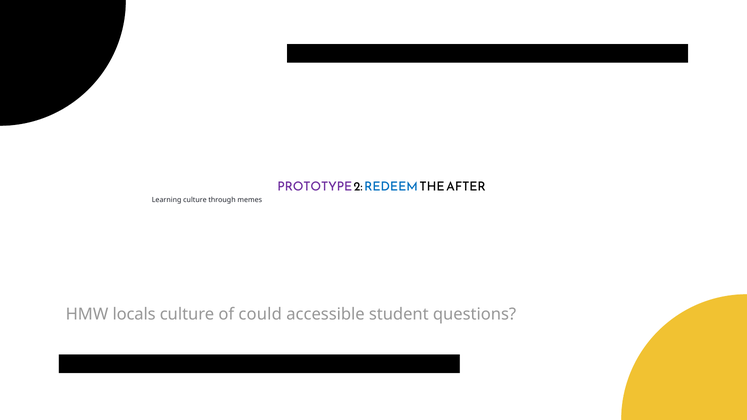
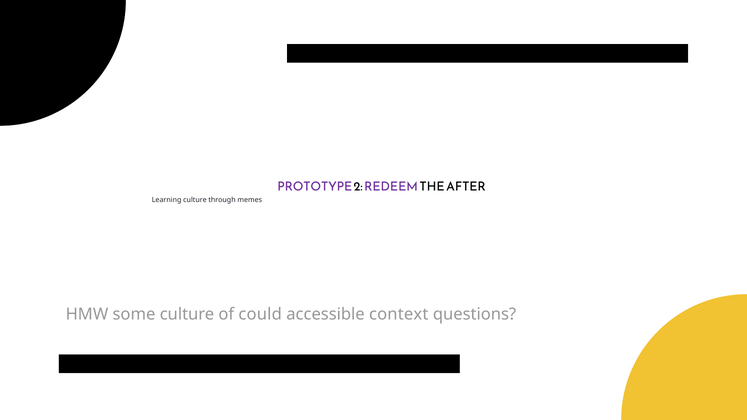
REDEEM colour: blue -> purple
locals: locals -> some
student: student -> context
